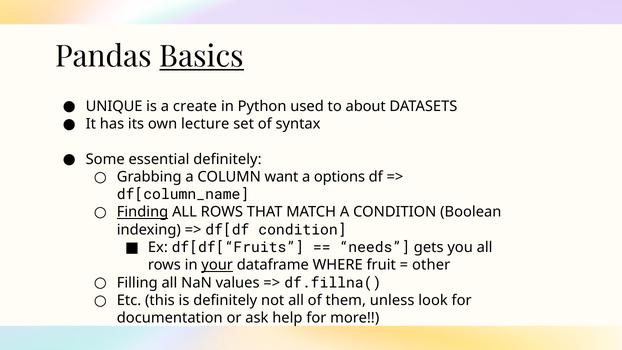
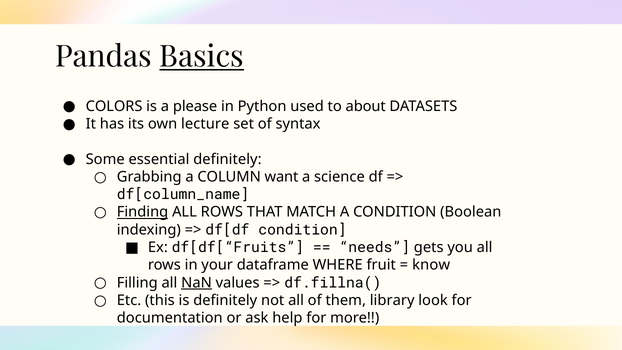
UNIQUE: UNIQUE -> COLORS
create: create -> please
options: options -> science
your underline: present -> none
other: other -> know
NaN underline: none -> present
unless: unless -> library
